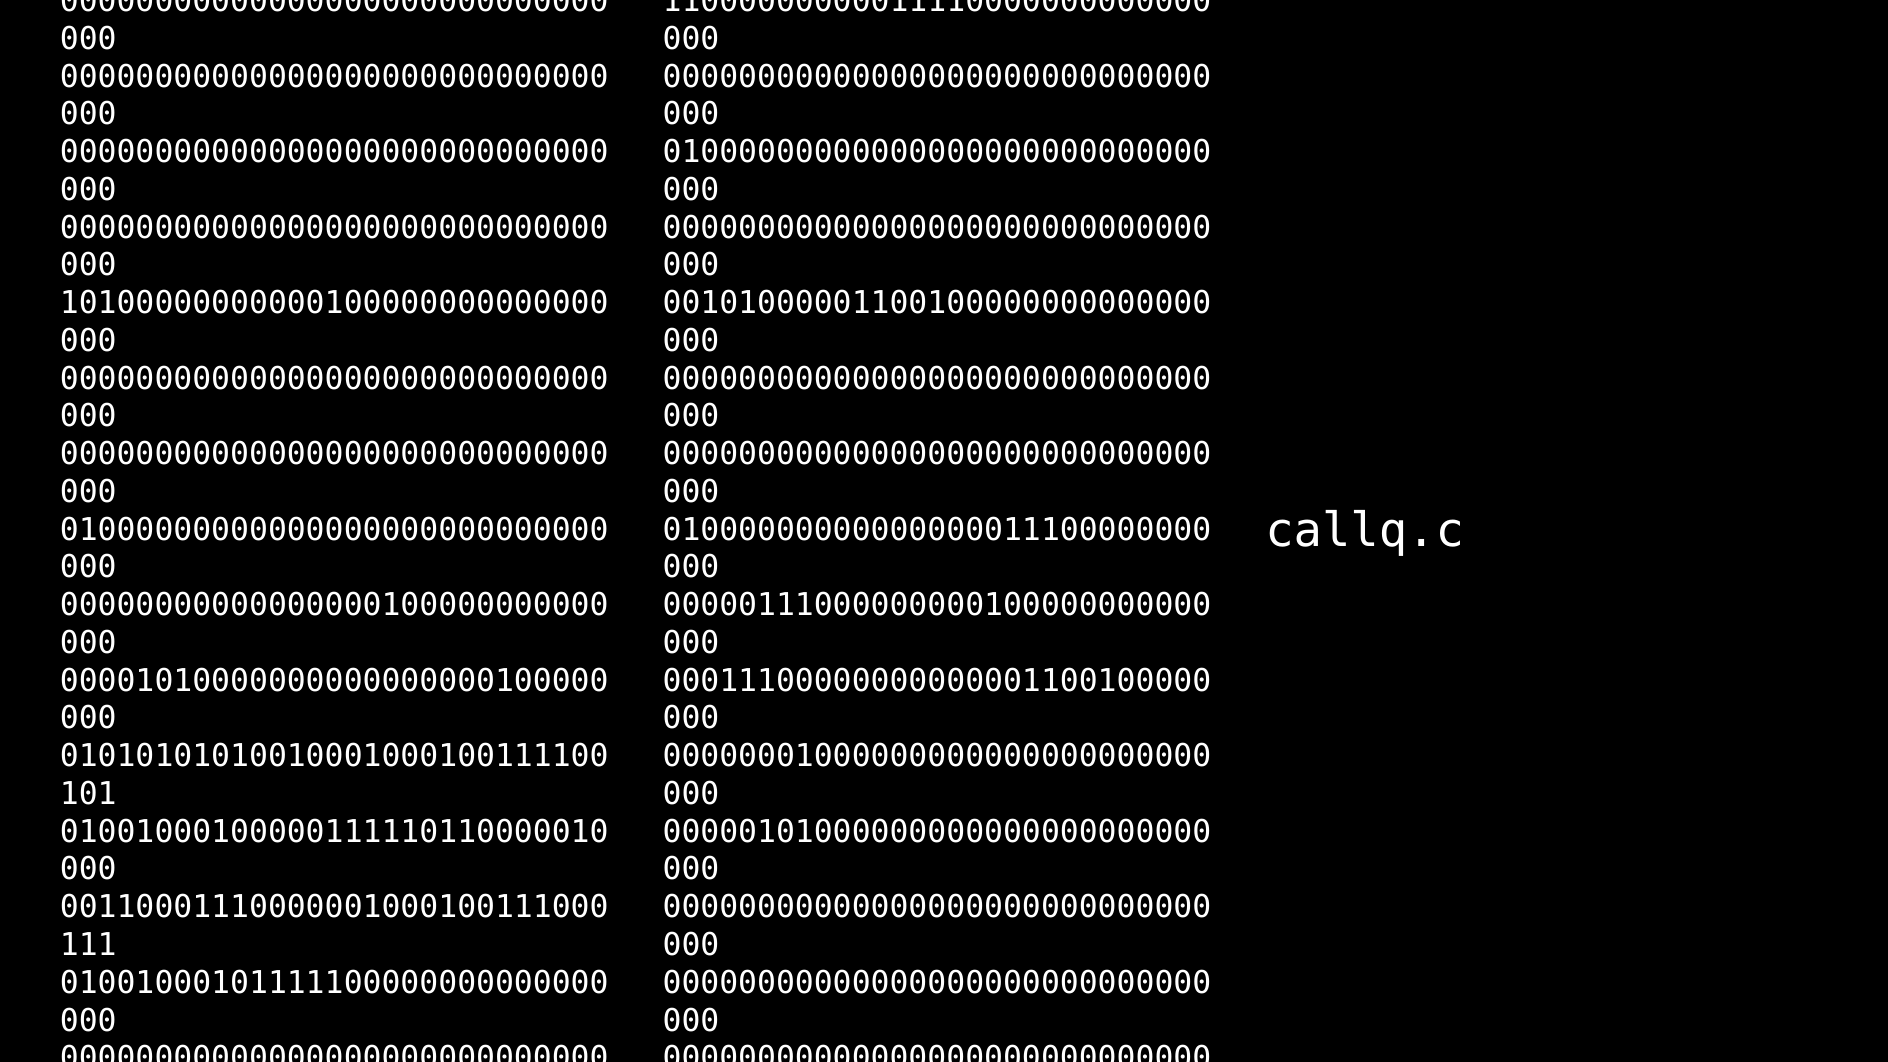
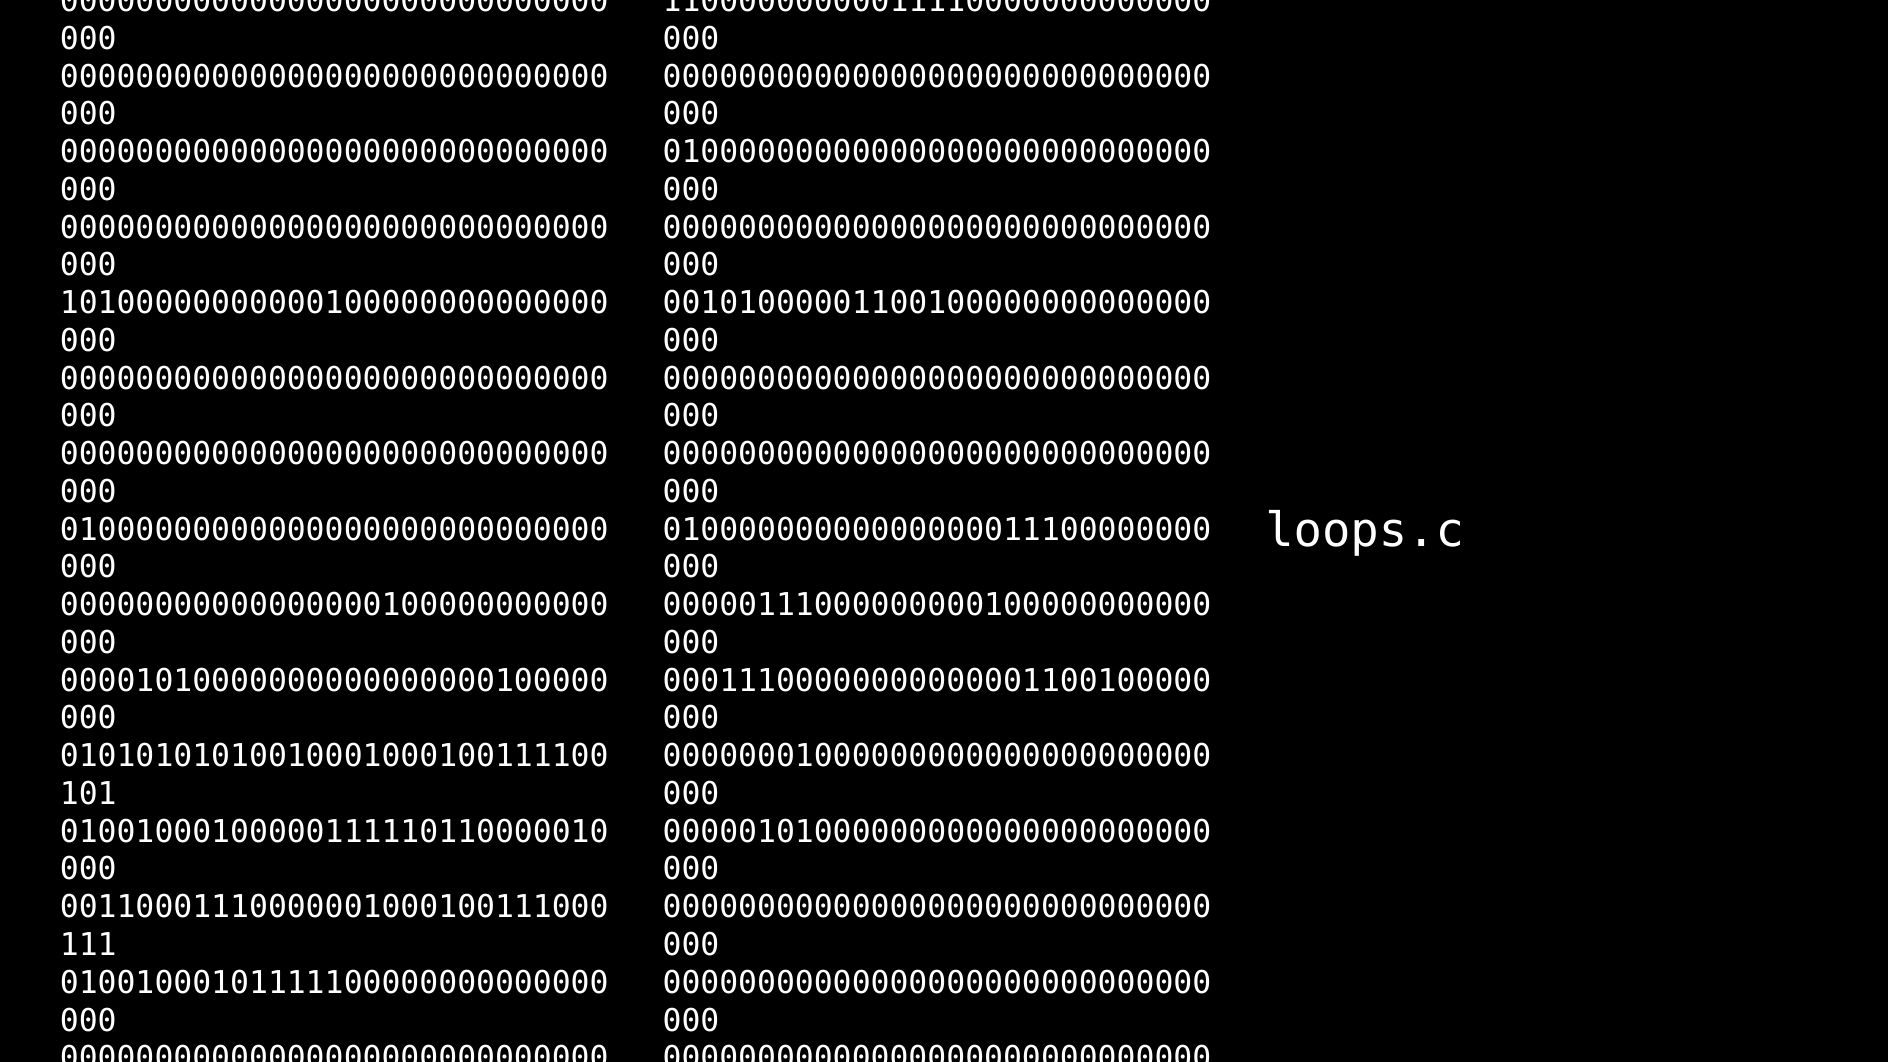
callq.c: callq.c -> loops.c
